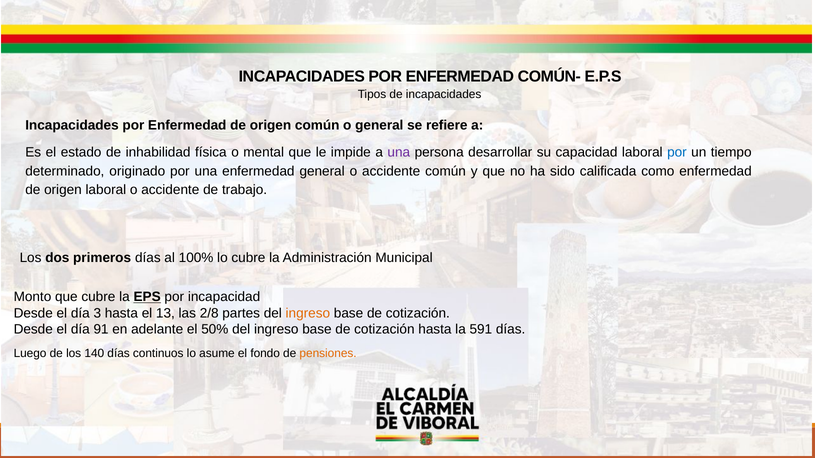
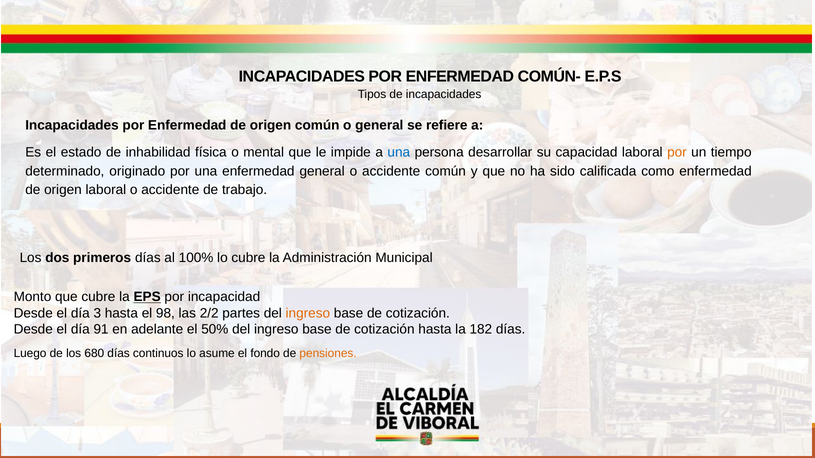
una at (399, 153) colour: purple -> blue
por at (677, 153) colour: blue -> orange
13: 13 -> 98
2/8: 2/8 -> 2/2
591: 591 -> 182
140: 140 -> 680
